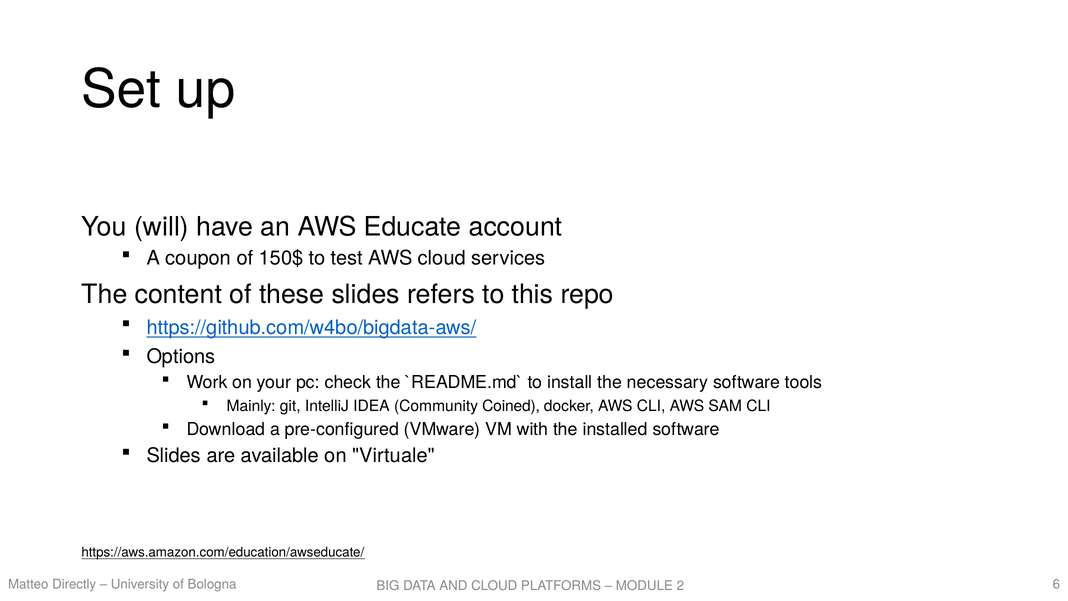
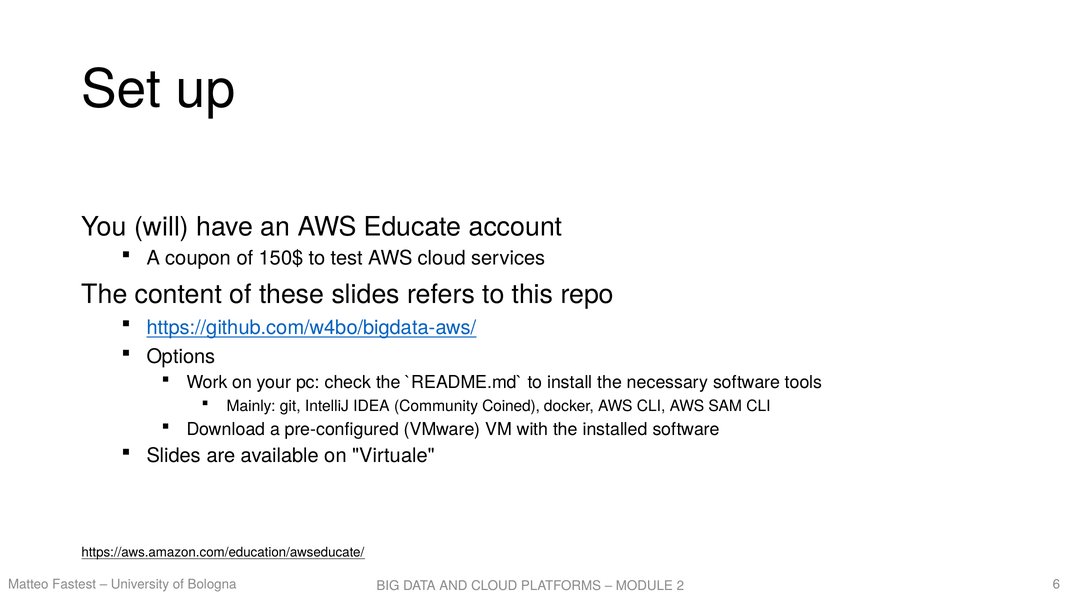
Directly: Directly -> Fastest
